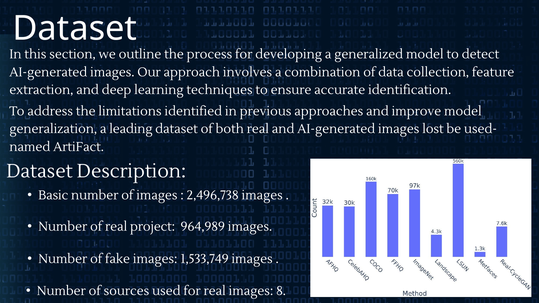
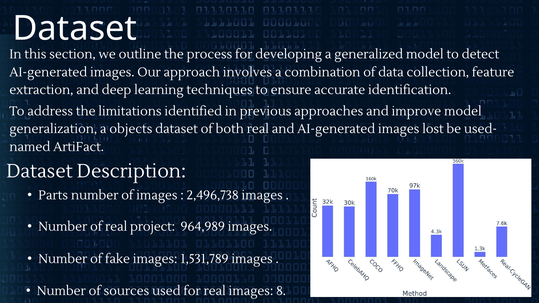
leading: leading -> objects
Basic: Basic -> Parts
1,533,749: 1,533,749 -> 1,531,789
